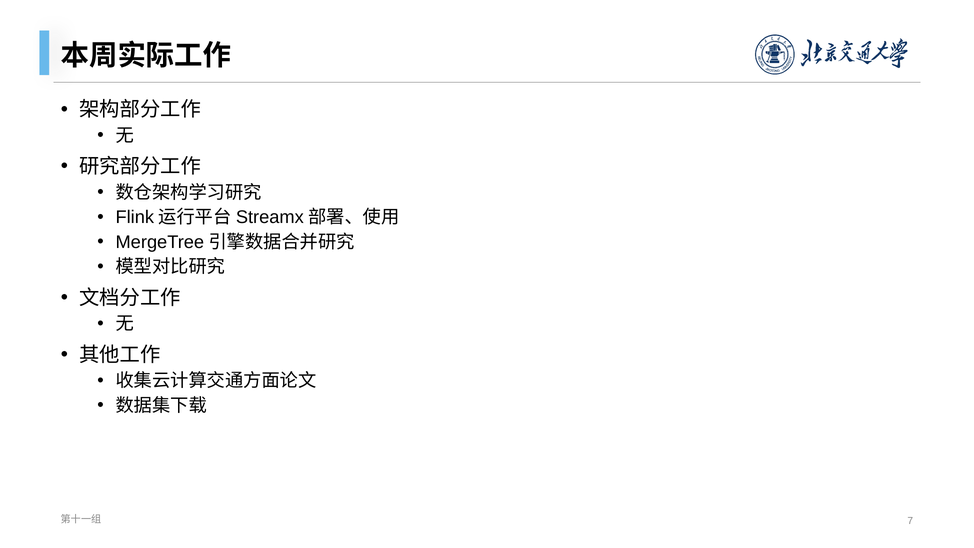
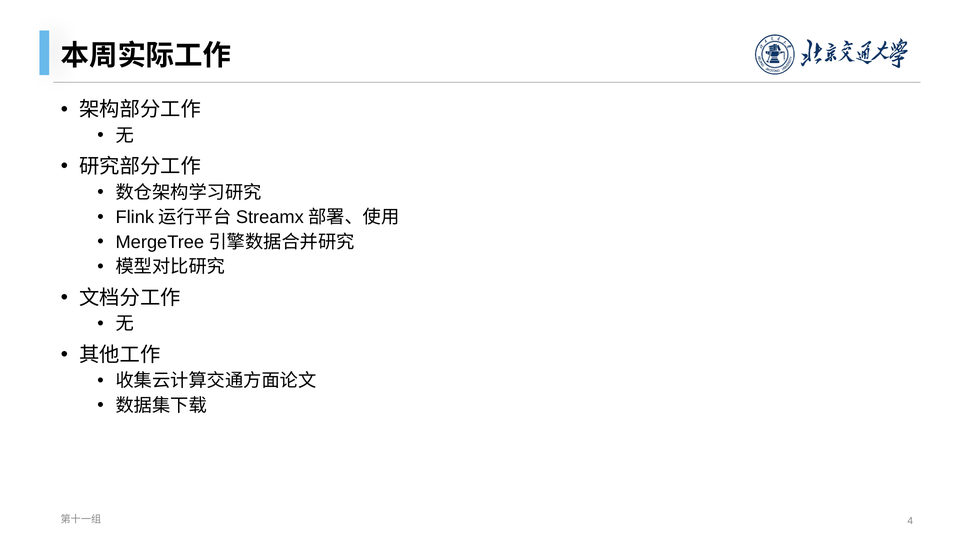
7: 7 -> 4
